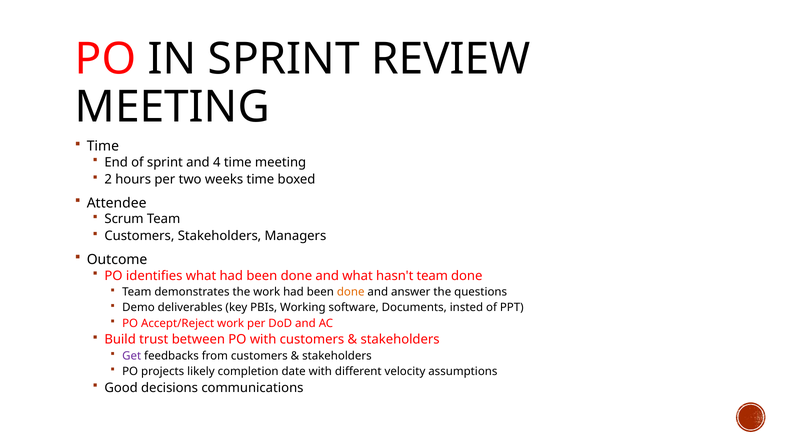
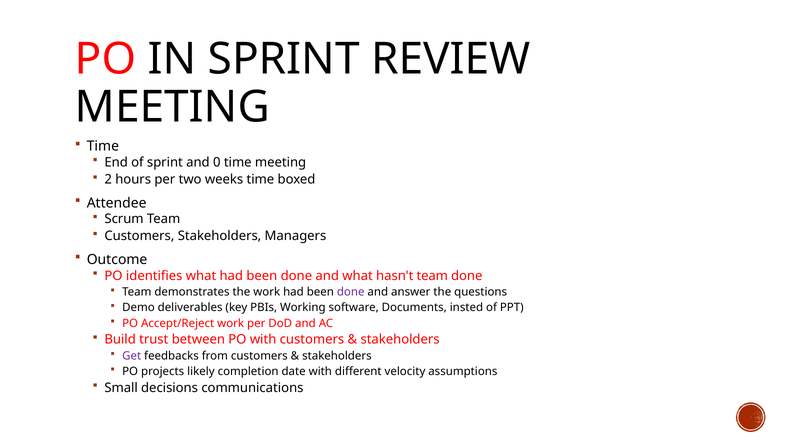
4: 4 -> 0
done at (351, 292) colour: orange -> purple
Good: Good -> Small
